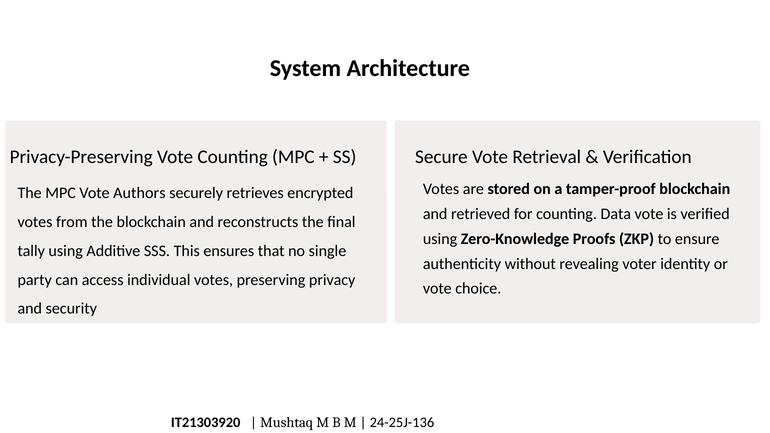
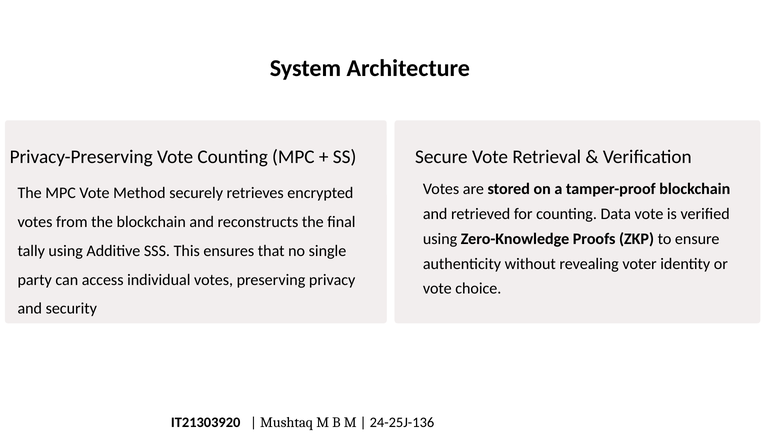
Authors: Authors -> Method
